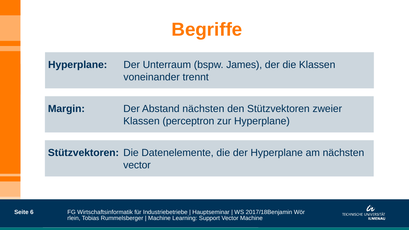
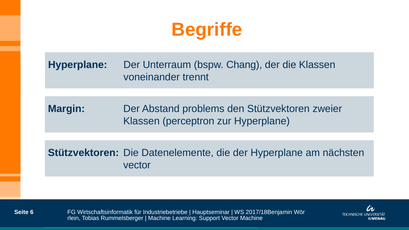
James: James -> Chang
Abstand nächsten: nächsten -> problems
